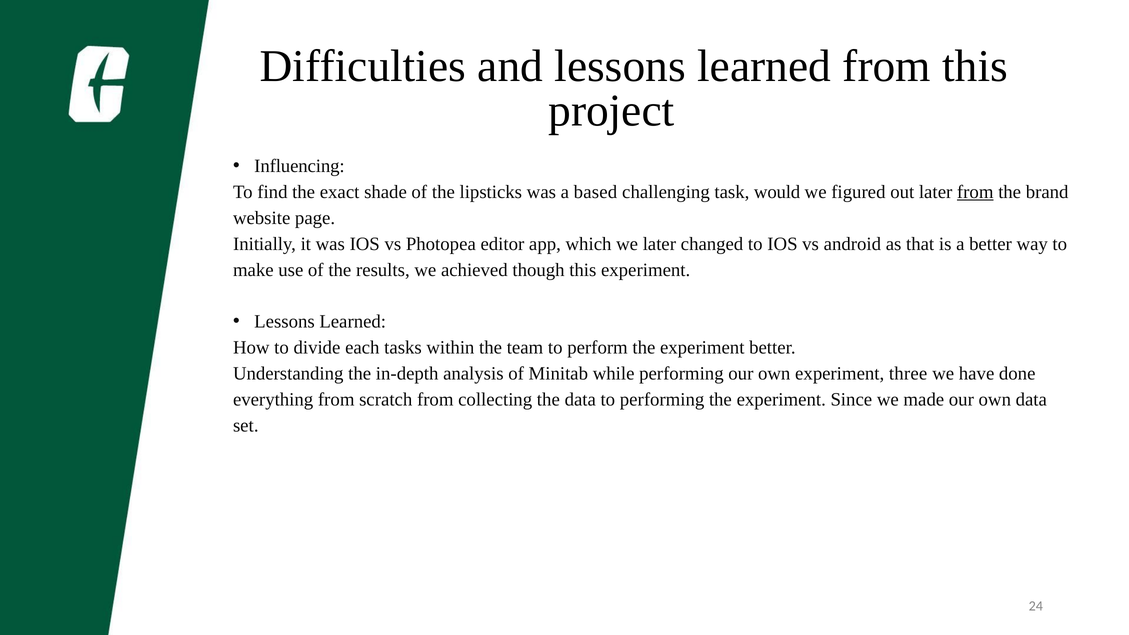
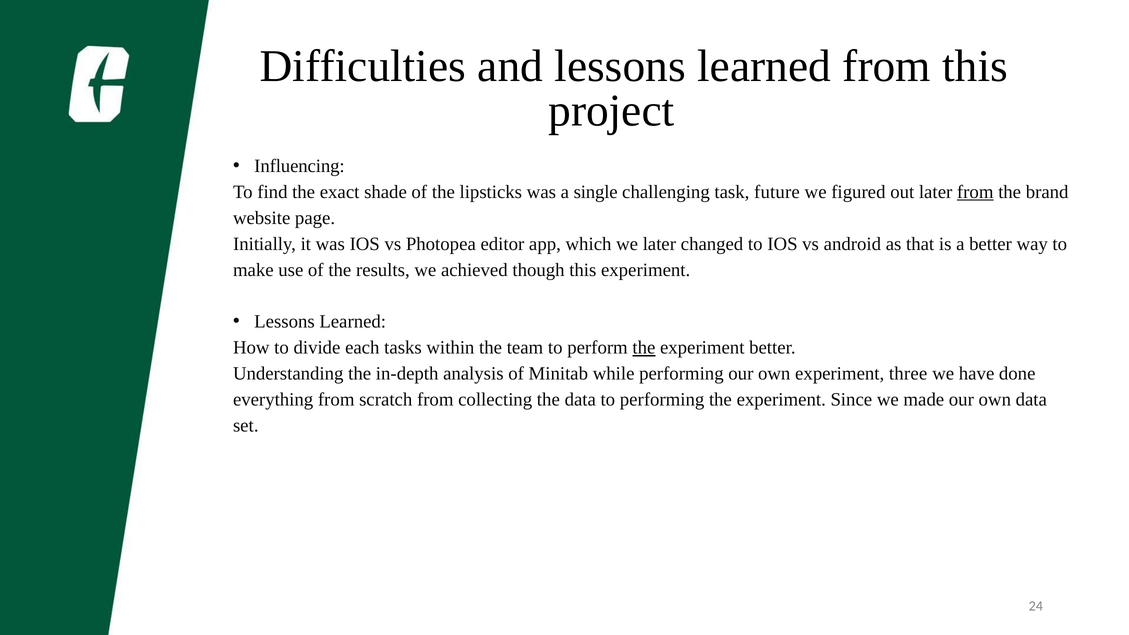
based: based -> single
would: would -> future
the at (644, 348) underline: none -> present
